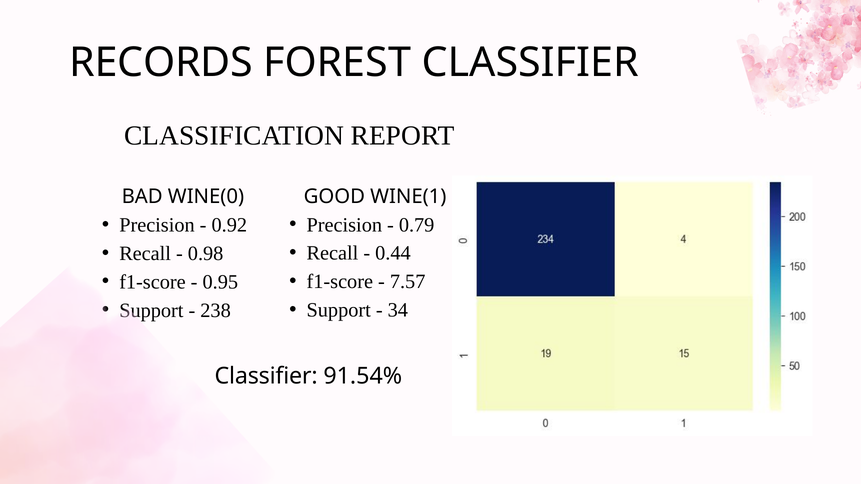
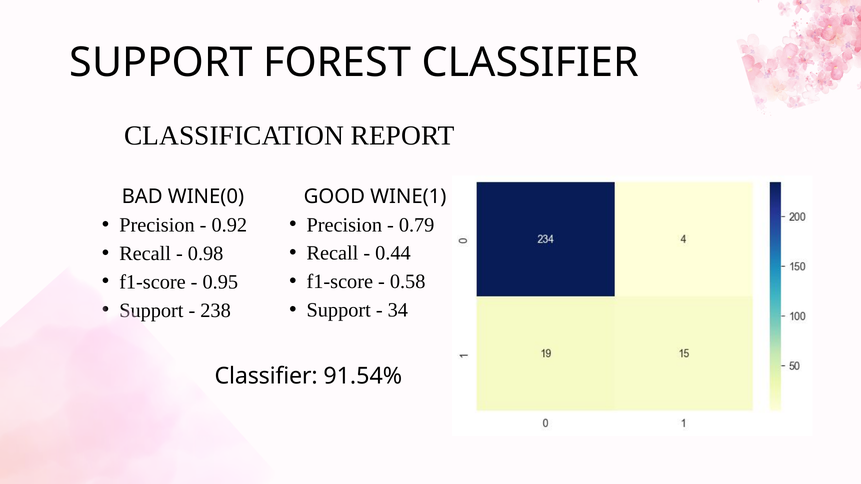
RECORDS at (161, 63): RECORDS -> SUPPORT
7.57: 7.57 -> 0.58
